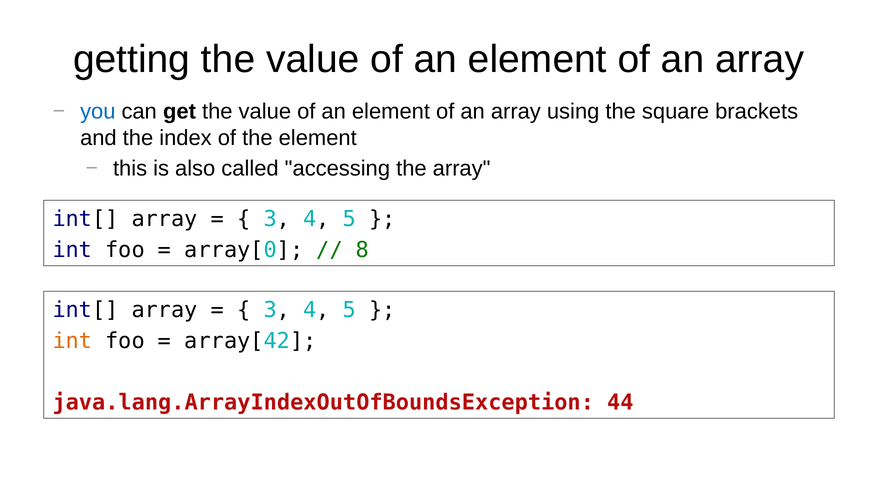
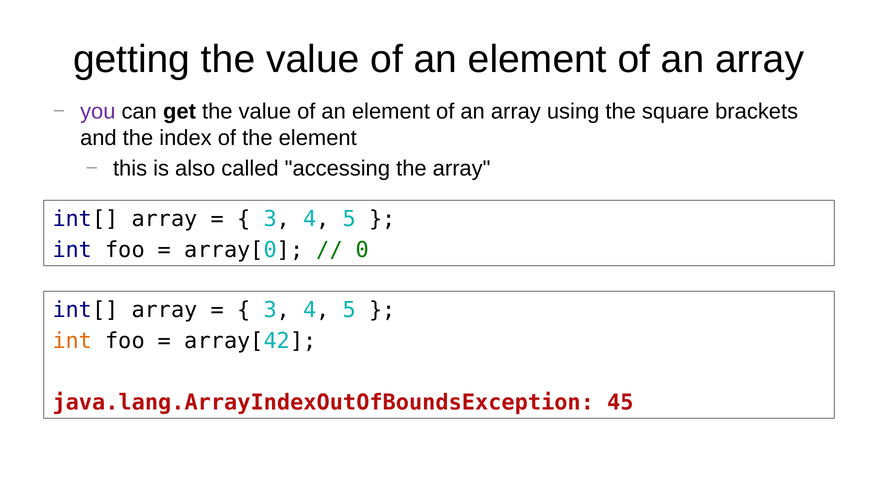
you colour: blue -> purple
8: 8 -> 0
44: 44 -> 45
